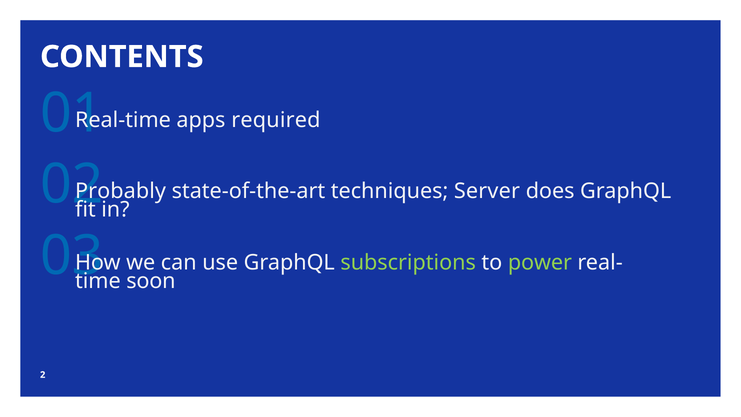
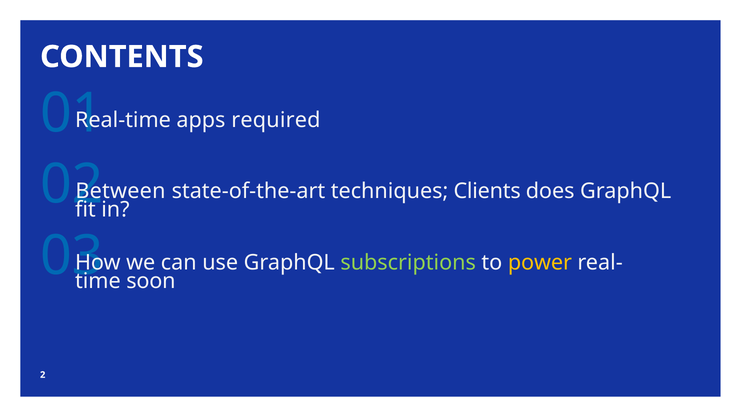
Probably: Probably -> Between
Server: Server -> Clients
power colour: light green -> yellow
